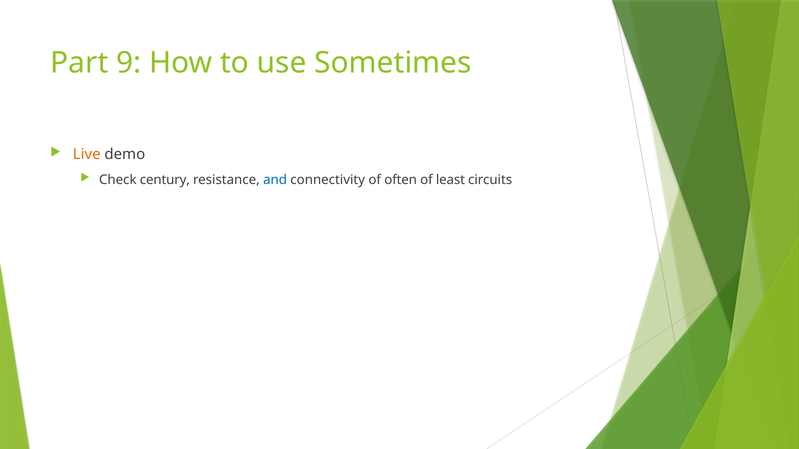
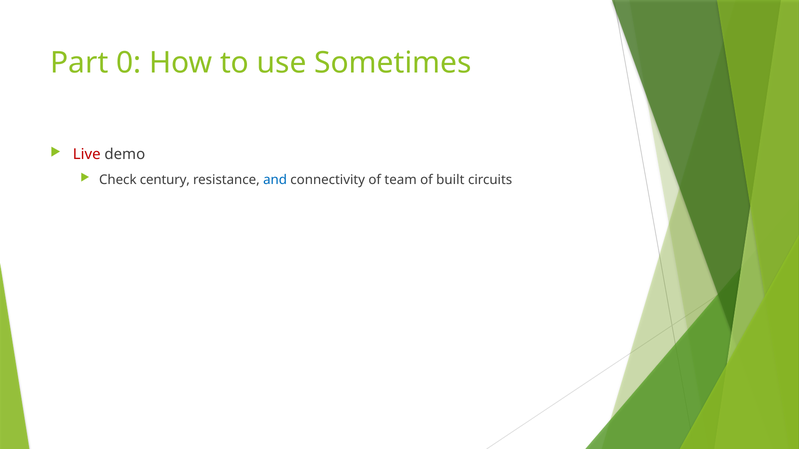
9: 9 -> 0
Live colour: orange -> red
often: often -> team
least: least -> built
